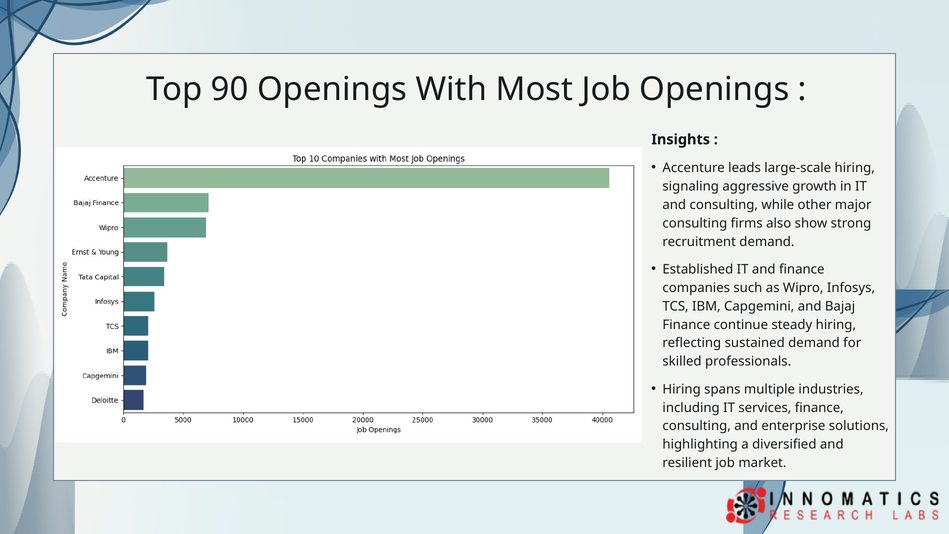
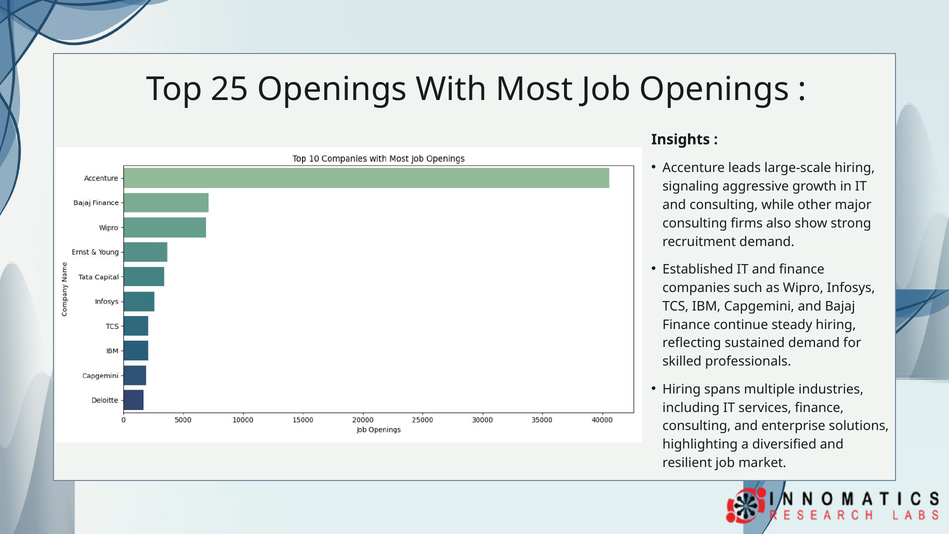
90: 90 -> 25
